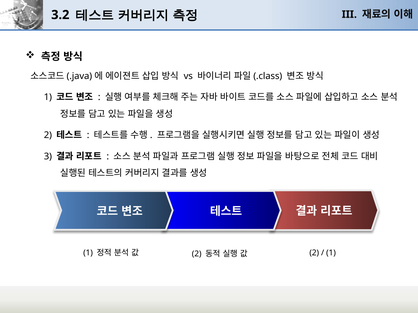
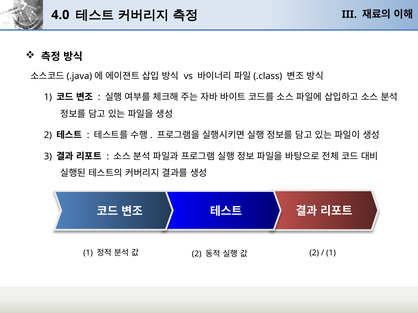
3.2: 3.2 -> 4.0
